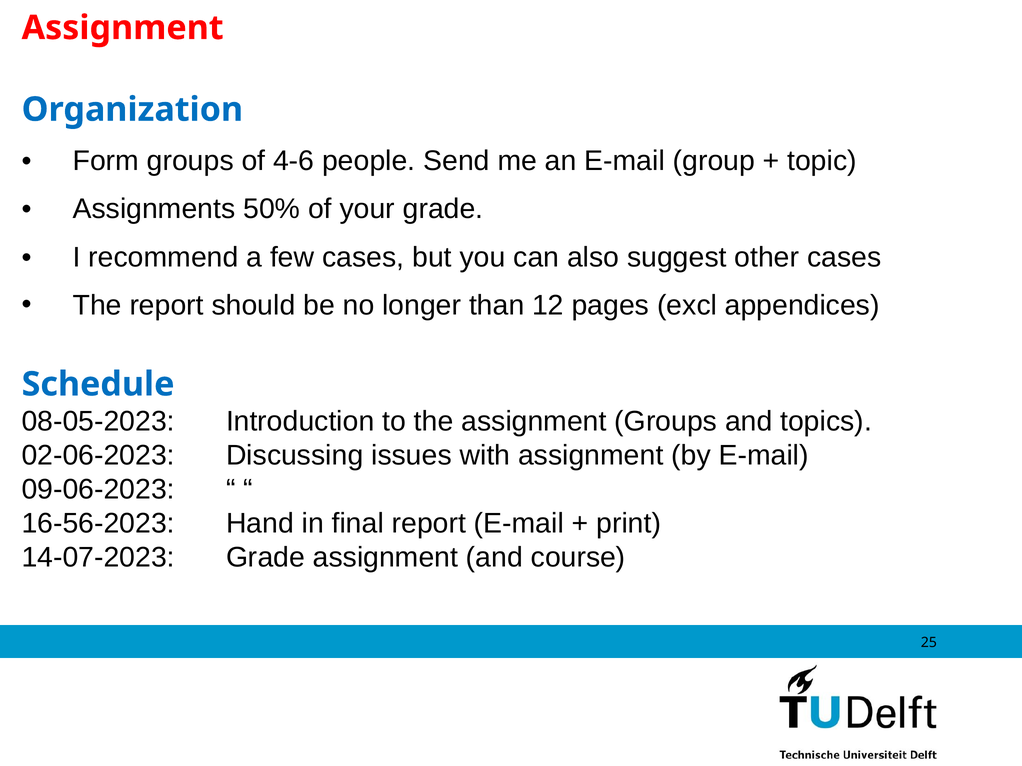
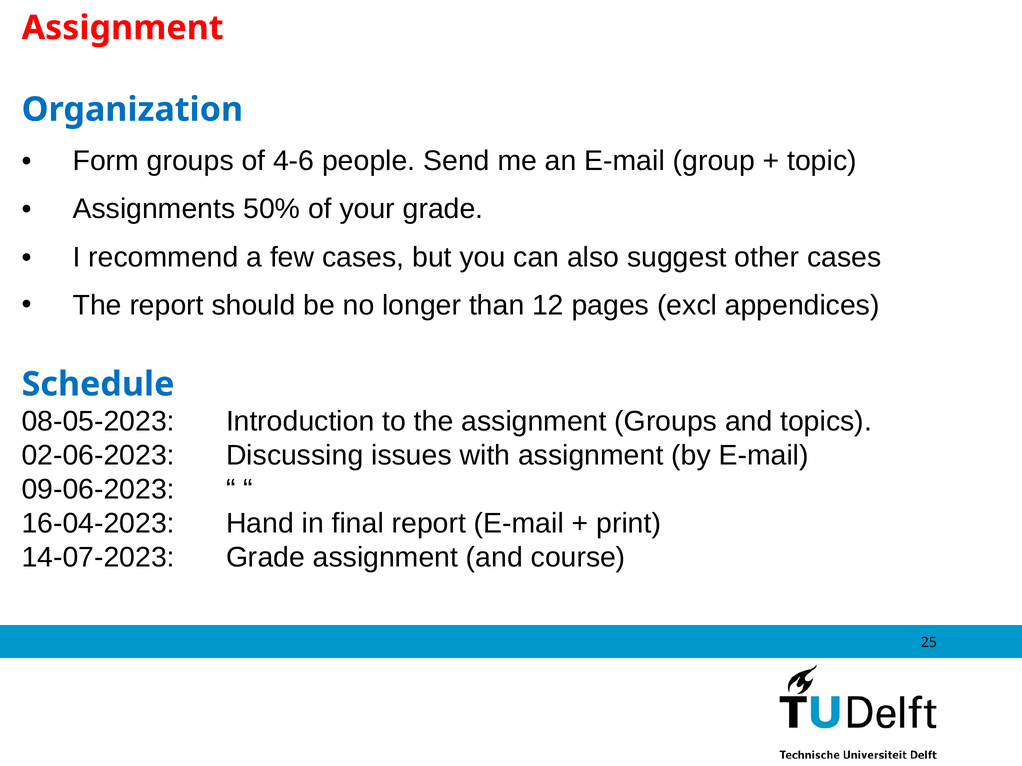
16-56-2023: 16-56-2023 -> 16-04-2023
